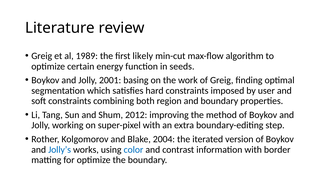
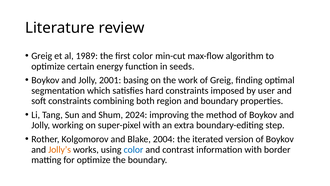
first likely: likely -> color
2012: 2012 -> 2024
Jolly’s colour: blue -> orange
